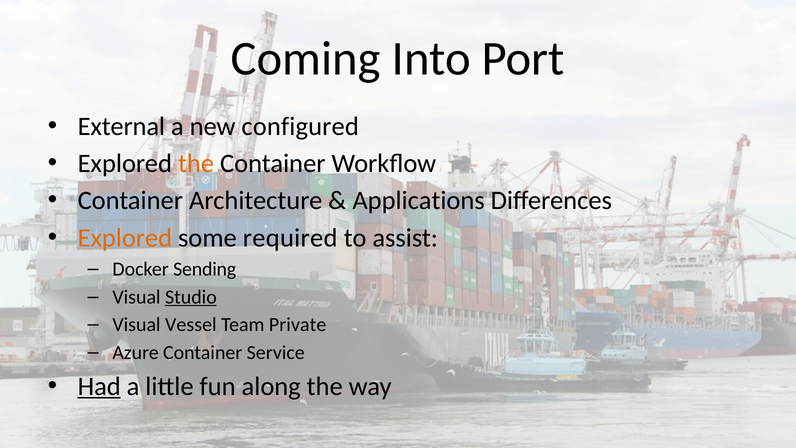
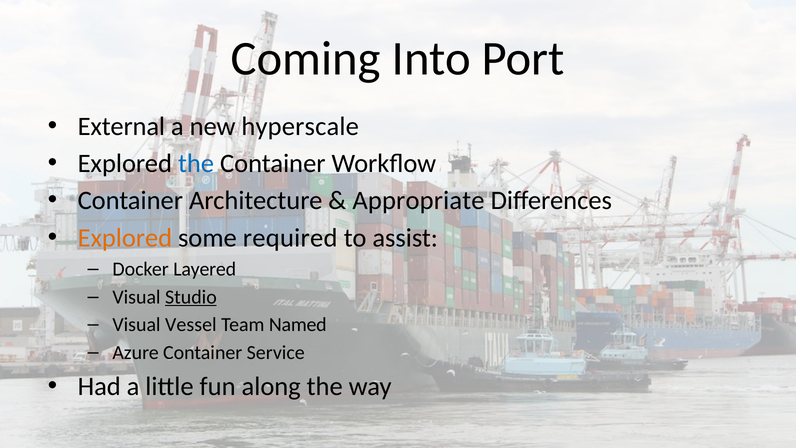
configured: configured -> hyperscale
the at (196, 163) colour: orange -> blue
Applications: Applications -> Appropriate
Sending: Sending -> Layered
Private: Private -> Named
Had underline: present -> none
